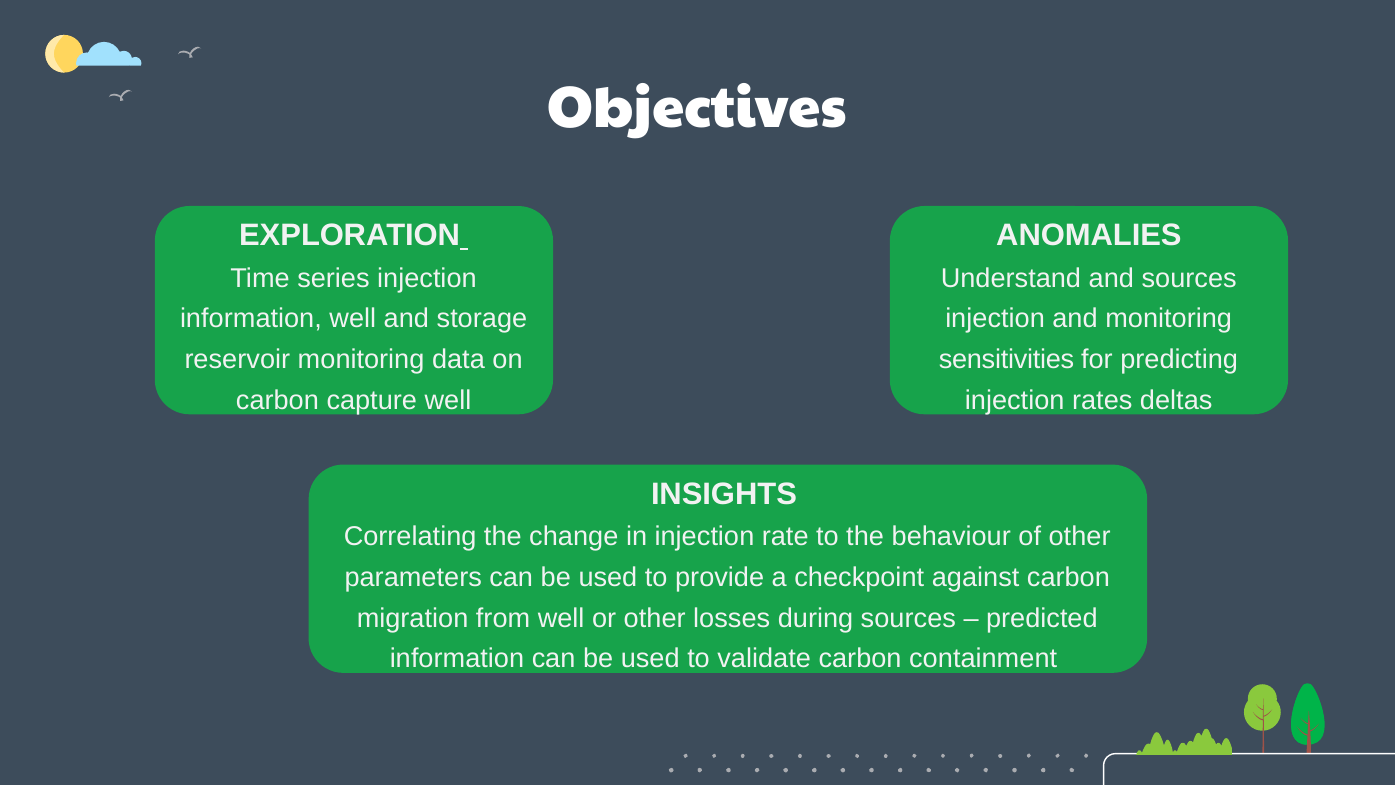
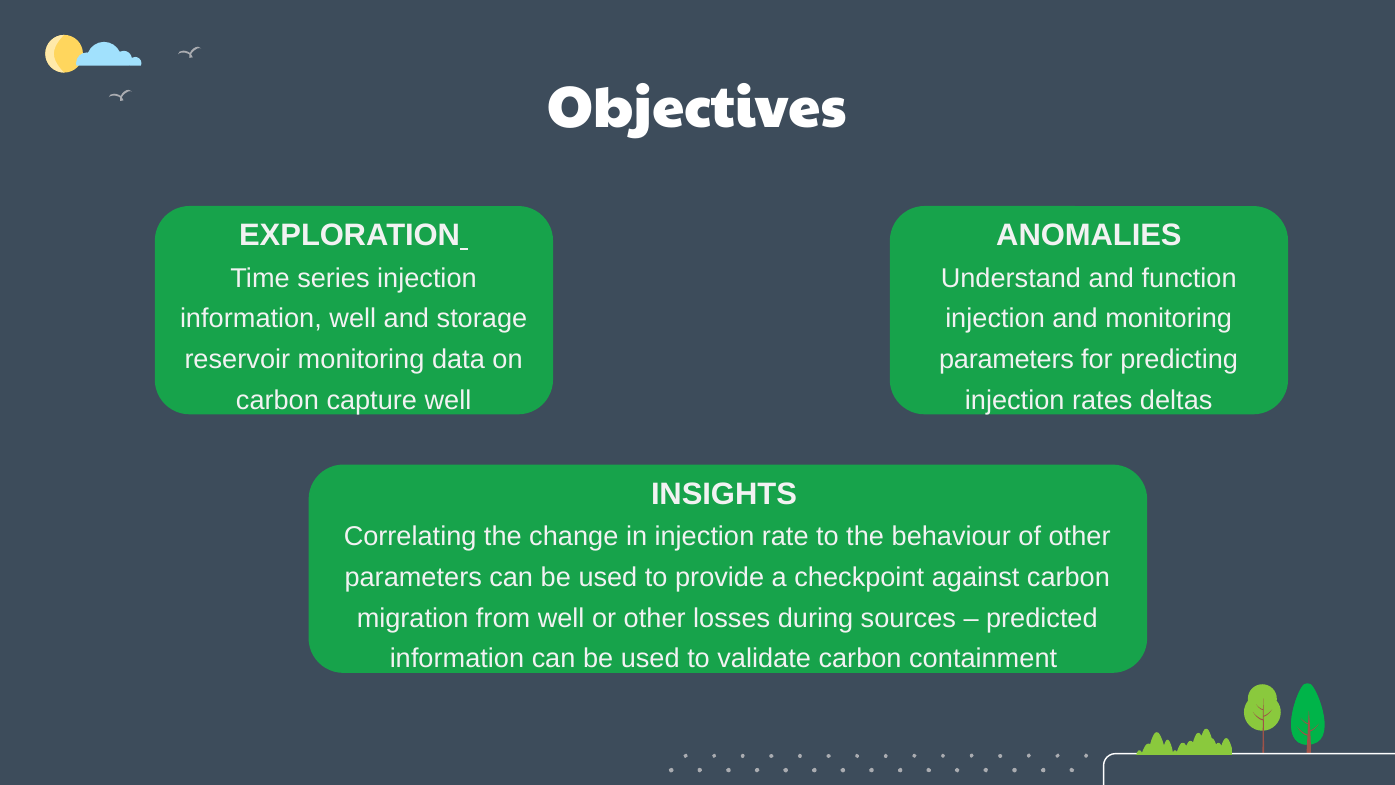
and sources: sources -> function
sensitivities at (1007, 360): sensitivities -> parameters
